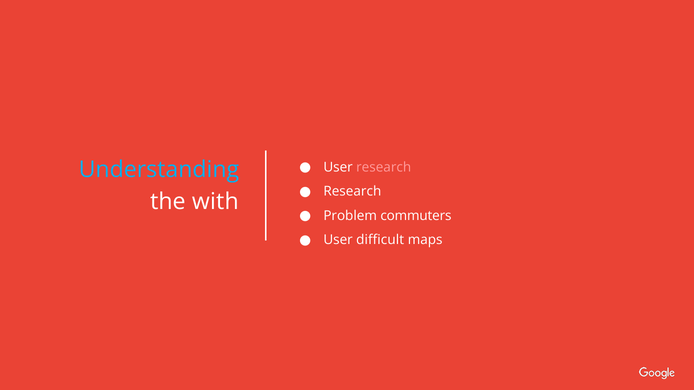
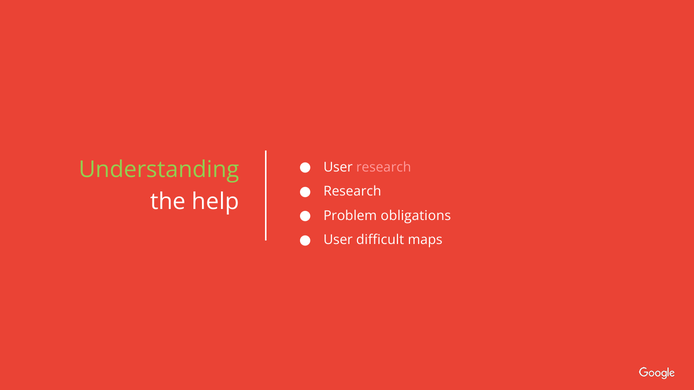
Understanding colour: light blue -> light green
with: with -> help
commuters: commuters -> obligations
